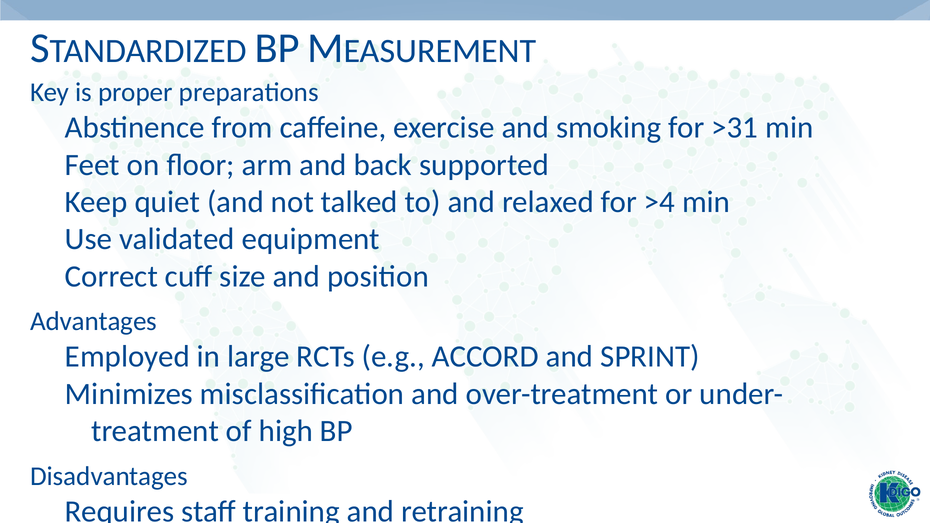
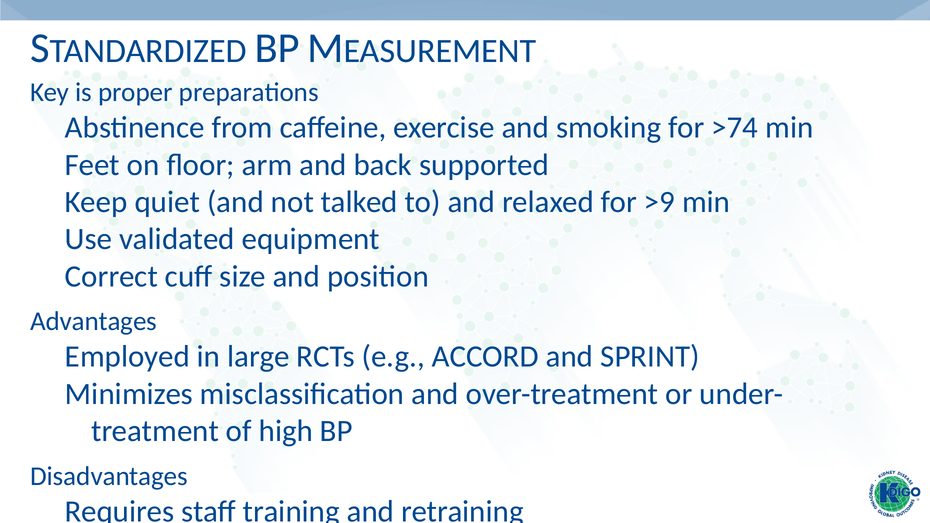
>31: >31 -> >74
>4: >4 -> >9
